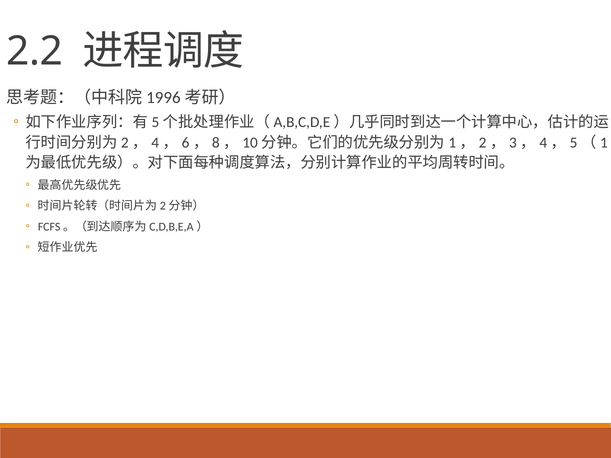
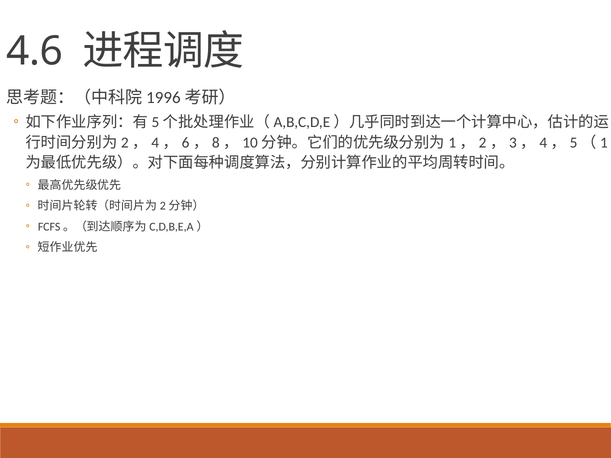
2.2: 2.2 -> 4.6
